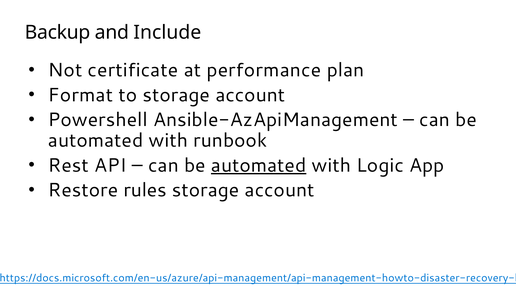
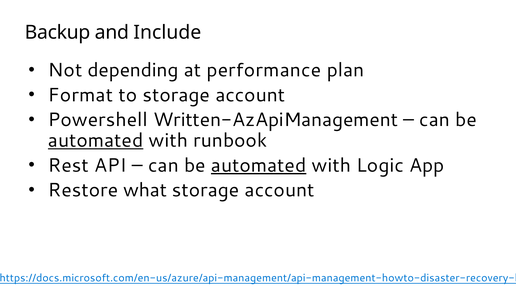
certificate: certificate -> depending
Ansible-AzApiManagement: Ansible-AzApiManagement -> Written-AzApiManagement
automated at (96, 141) underline: none -> present
rules: rules -> what
